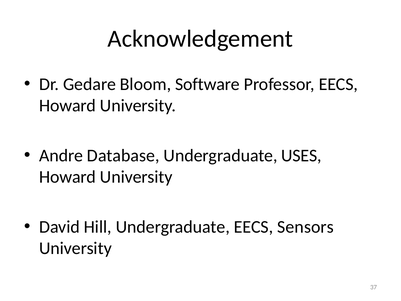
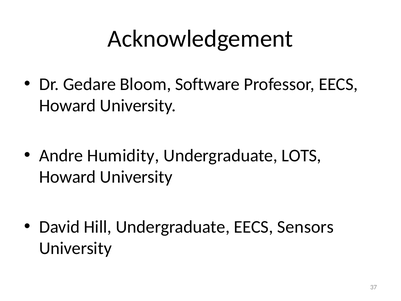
Database: Database -> Humidity
USES: USES -> LOTS
